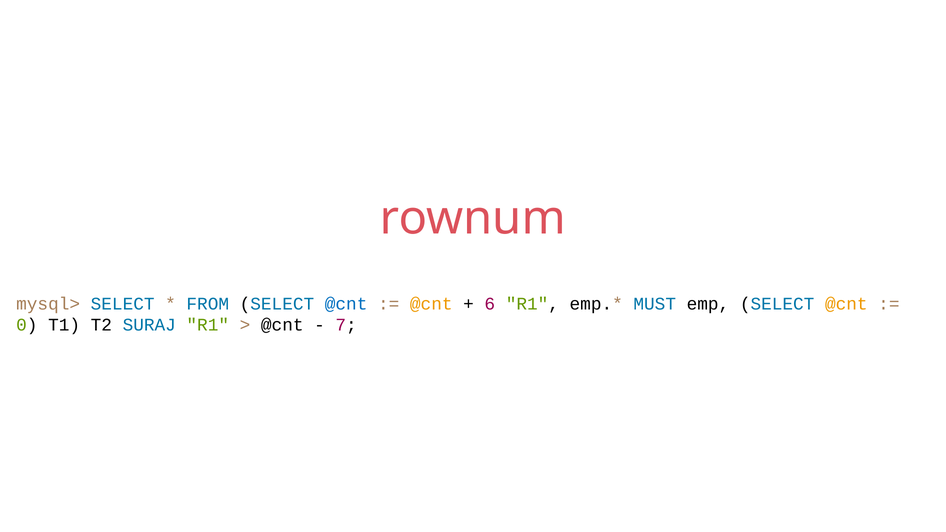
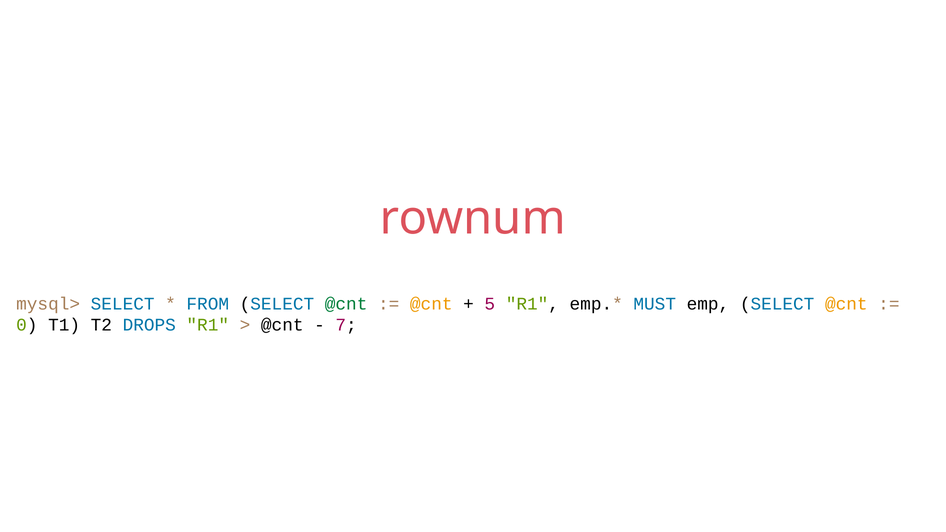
@cnt at (346, 304) colour: blue -> green
6: 6 -> 5
SURAJ: SURAJ -> DROPS
